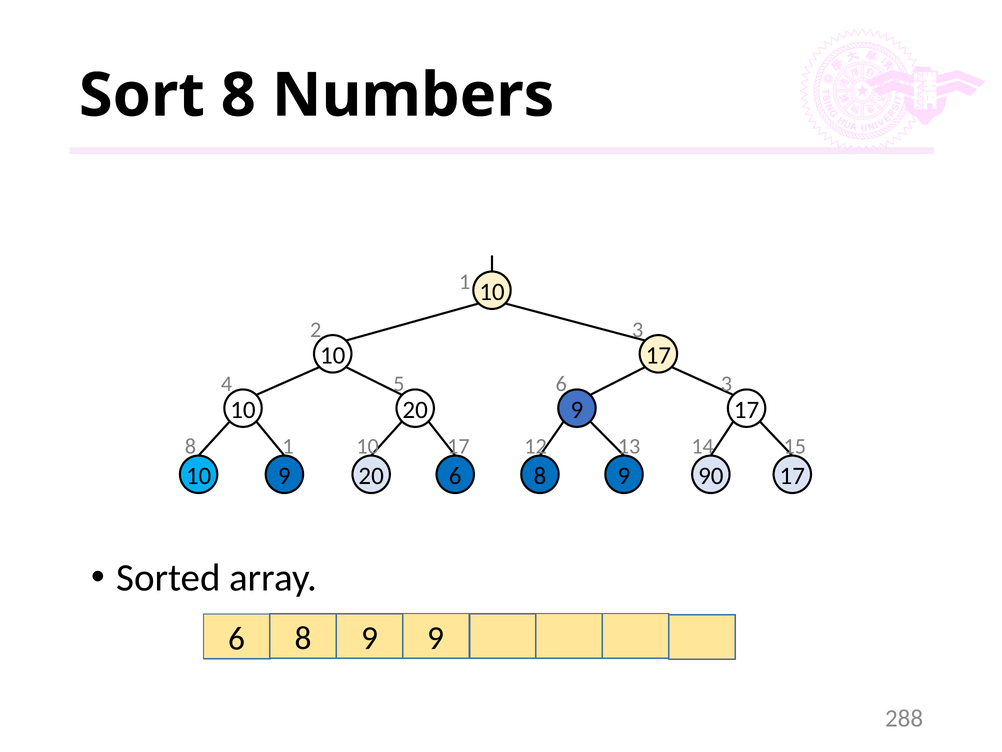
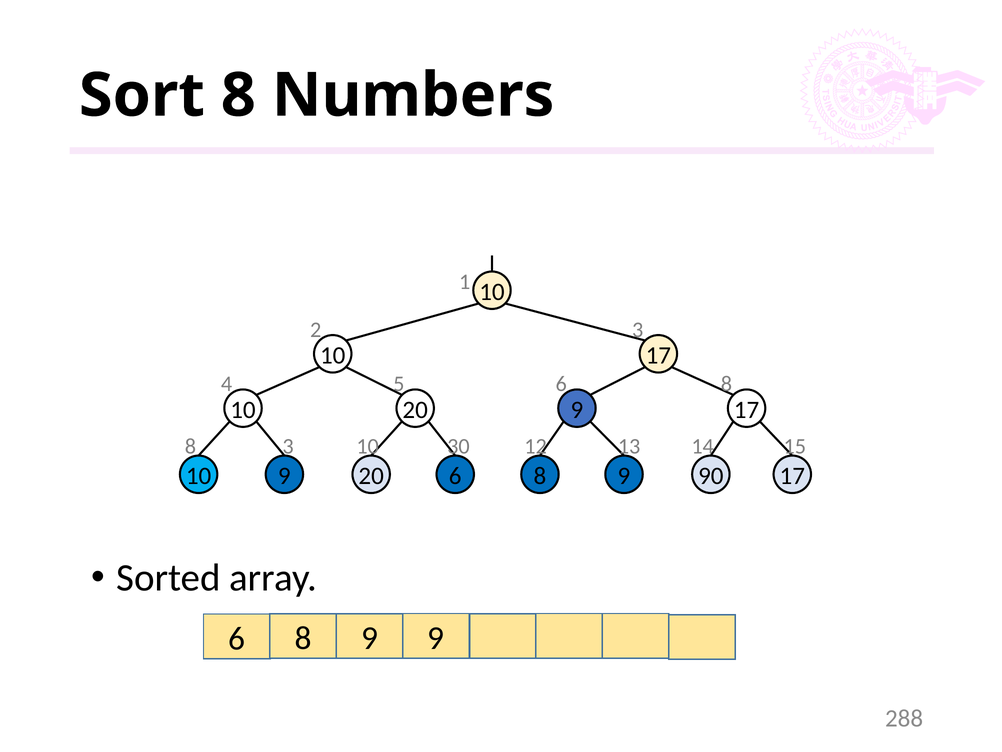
5 6 3: 3 -> 8
8 1: 1 -> 3
10 17: 17 -> 30
